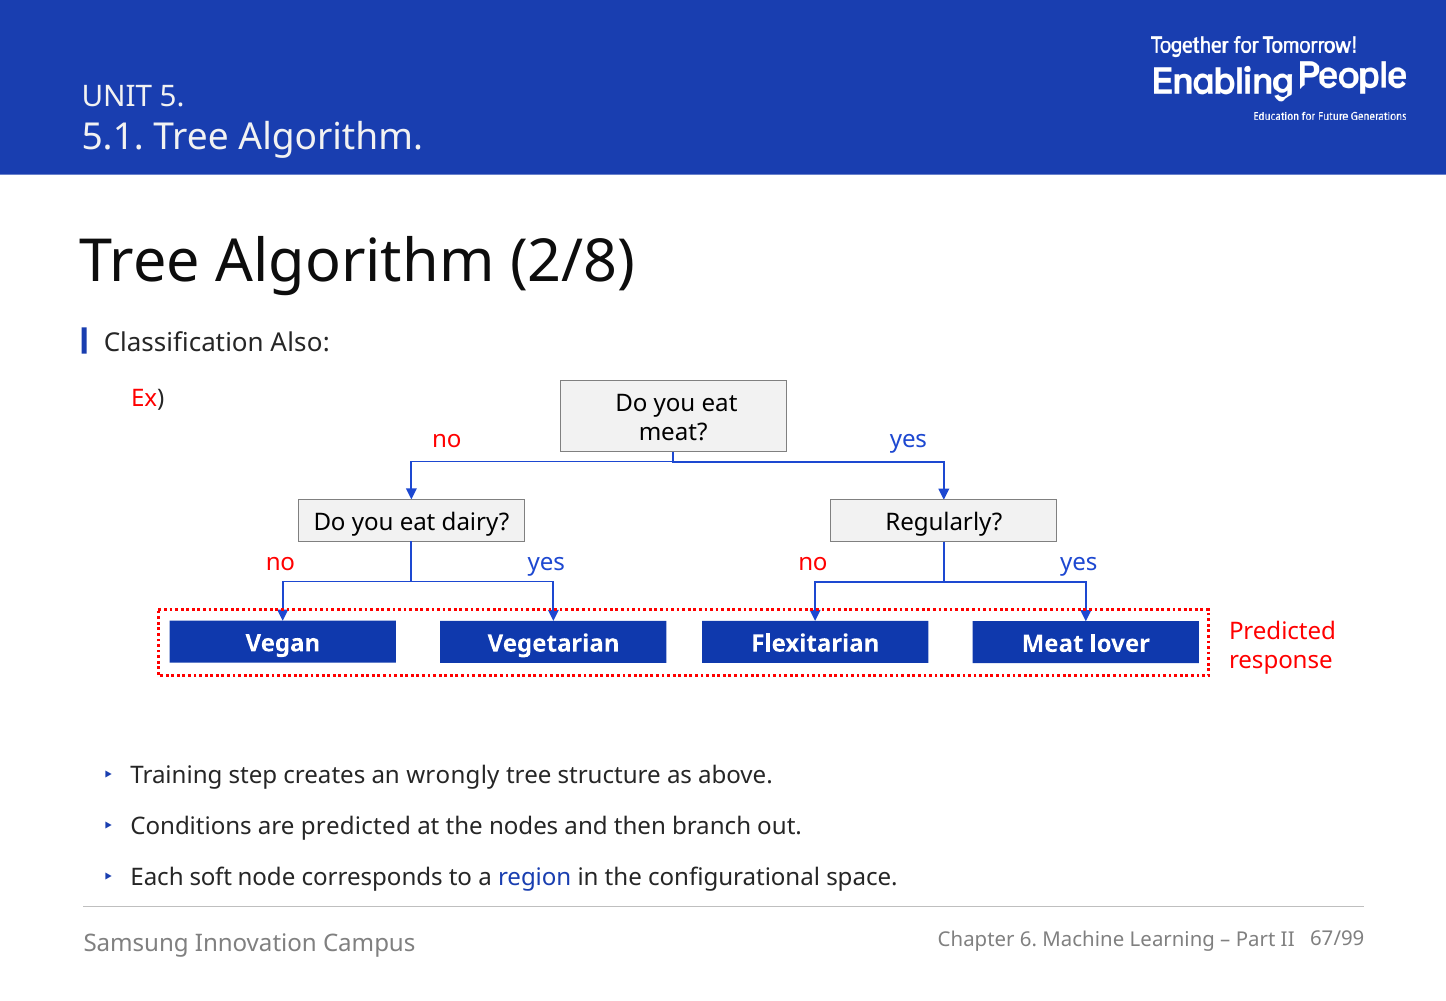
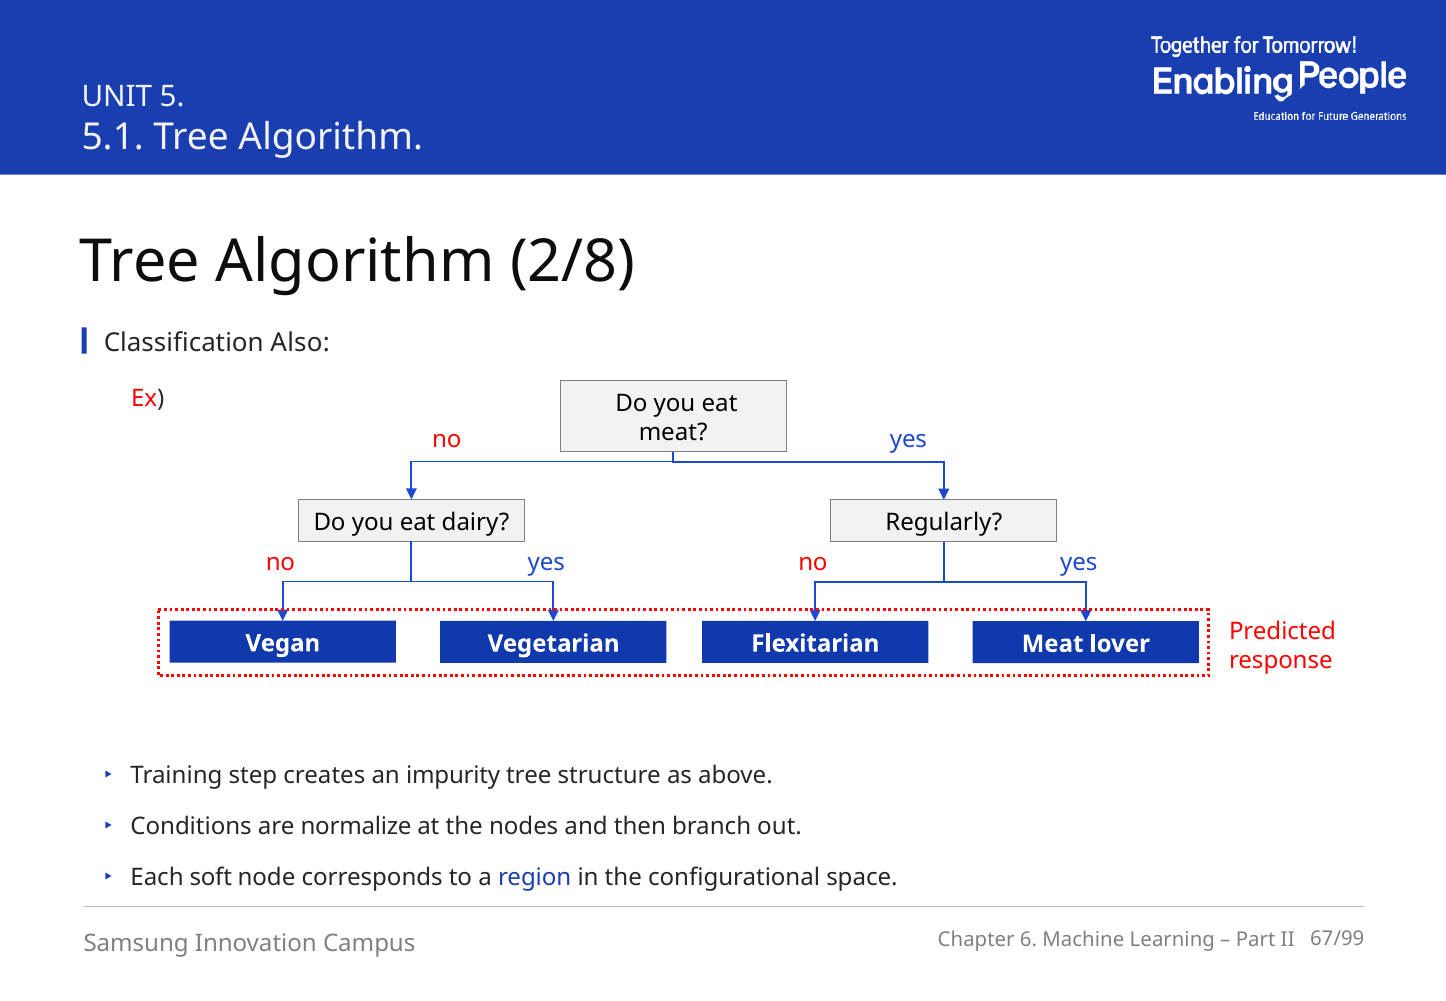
wrongly: wrongly -> impurity
are predicted: predicted -> normalize
